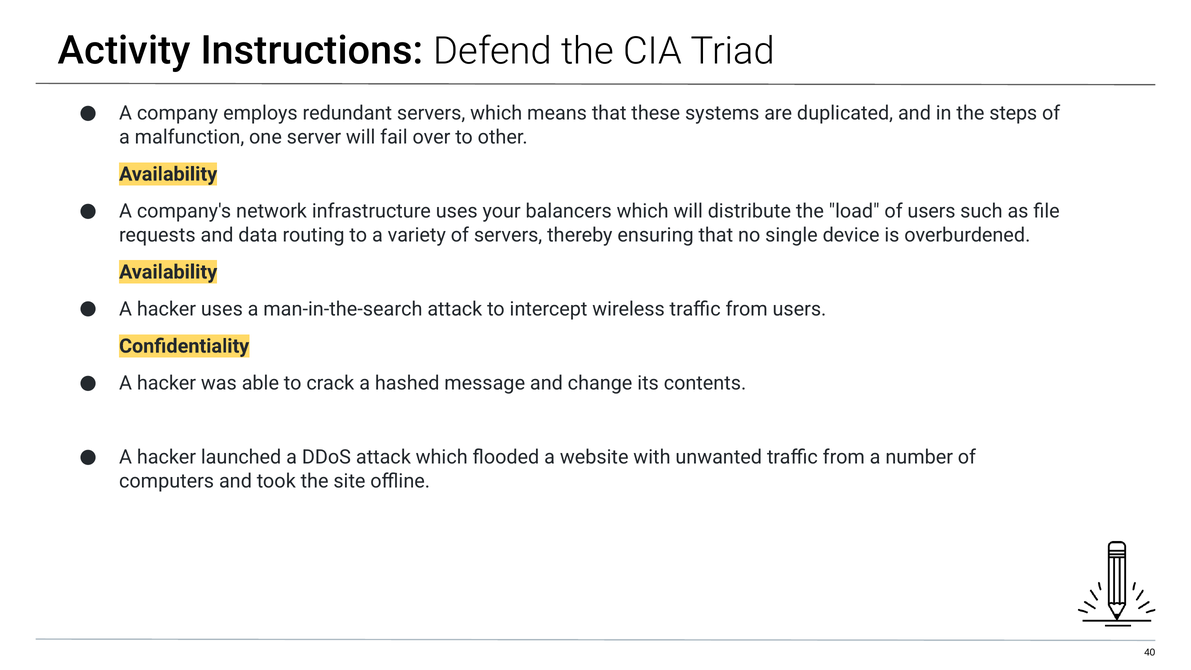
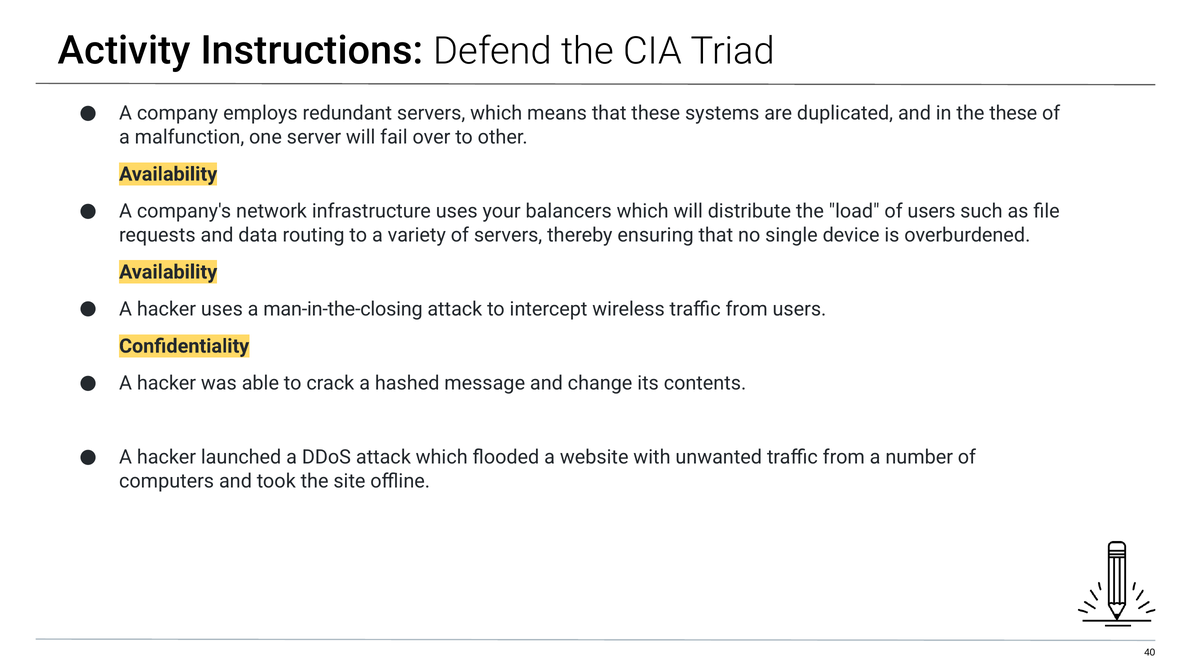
the steps: steps -> these
man-in-the-search: man-in-the-search -> man-in-the-closing
